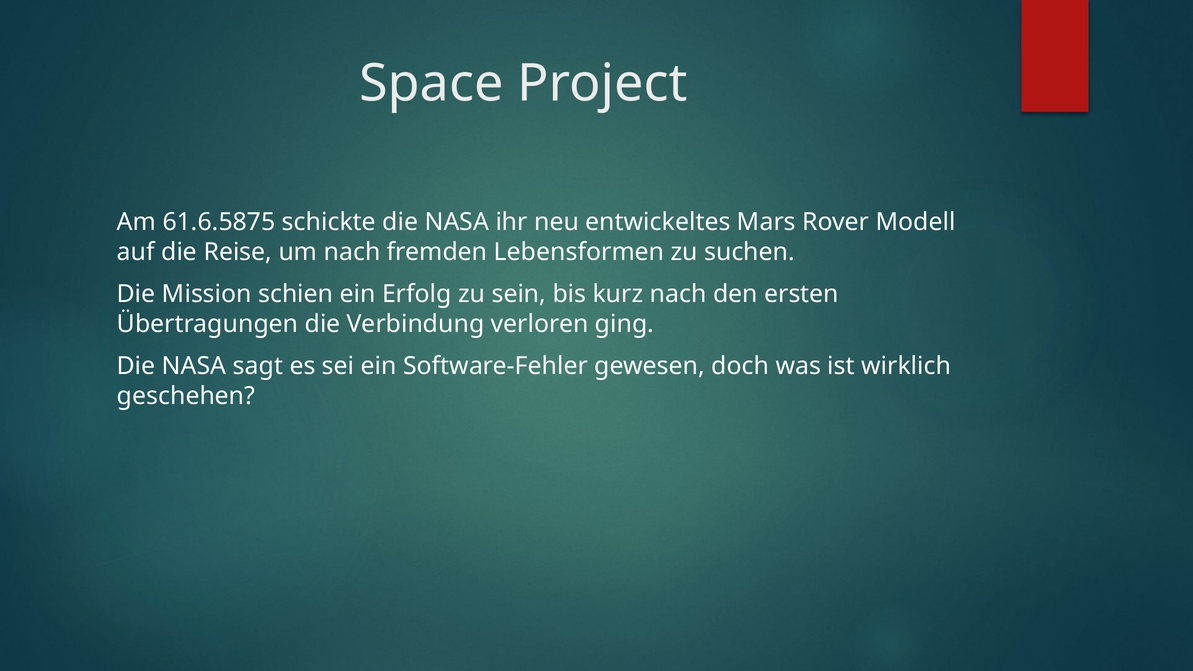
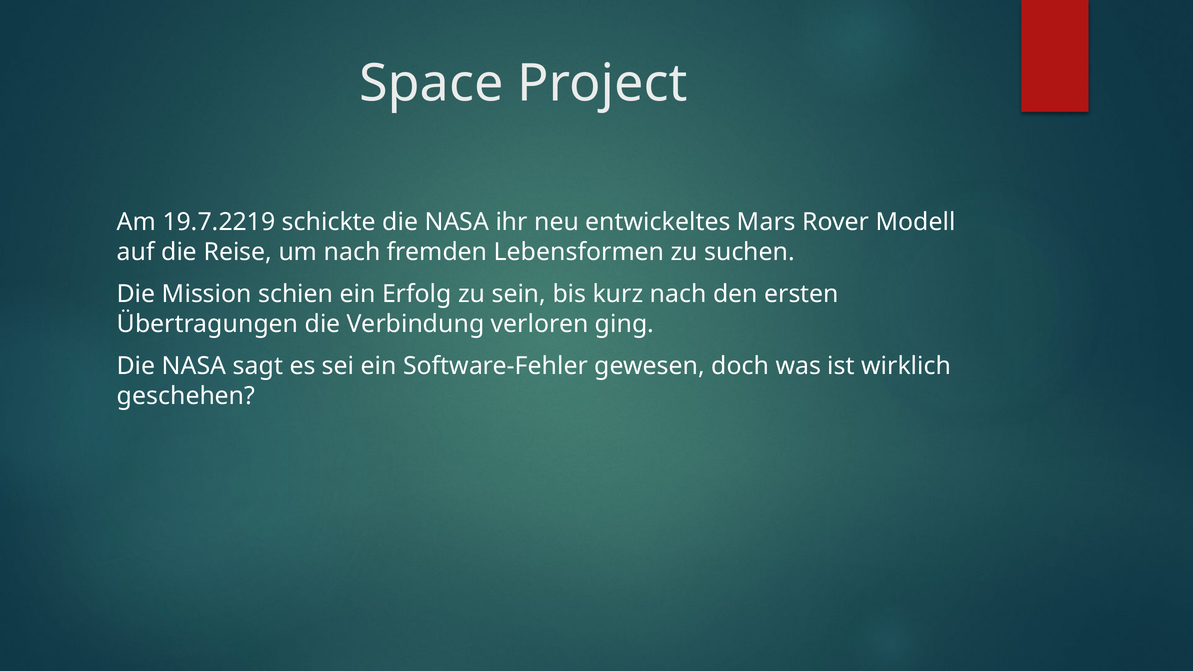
61.6.5875: 61.6.5875 -> 19.7.2219
